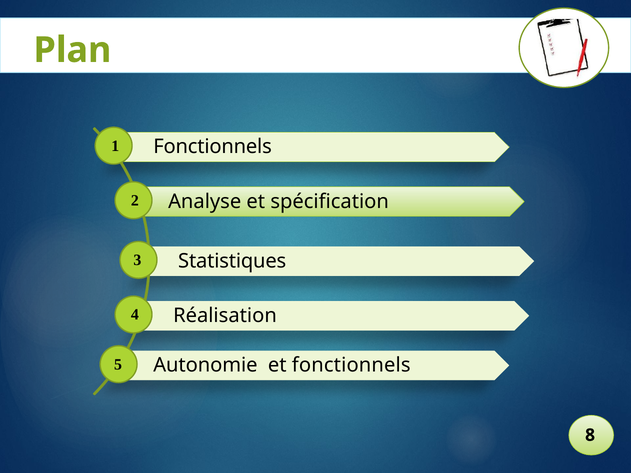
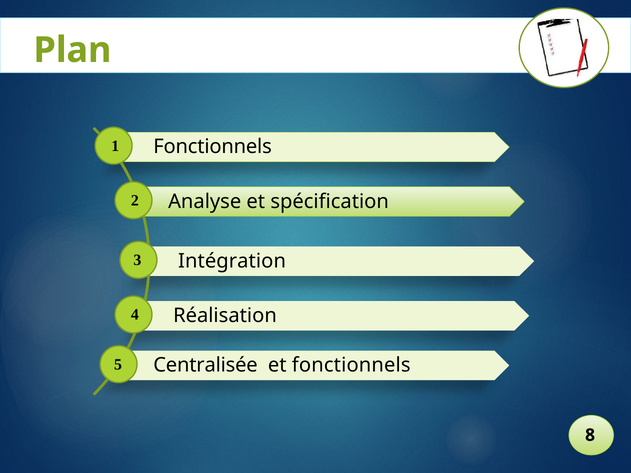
Statistiques: Statistiques -> Intégration
Autonomie: Autonomie -> Centralisée
